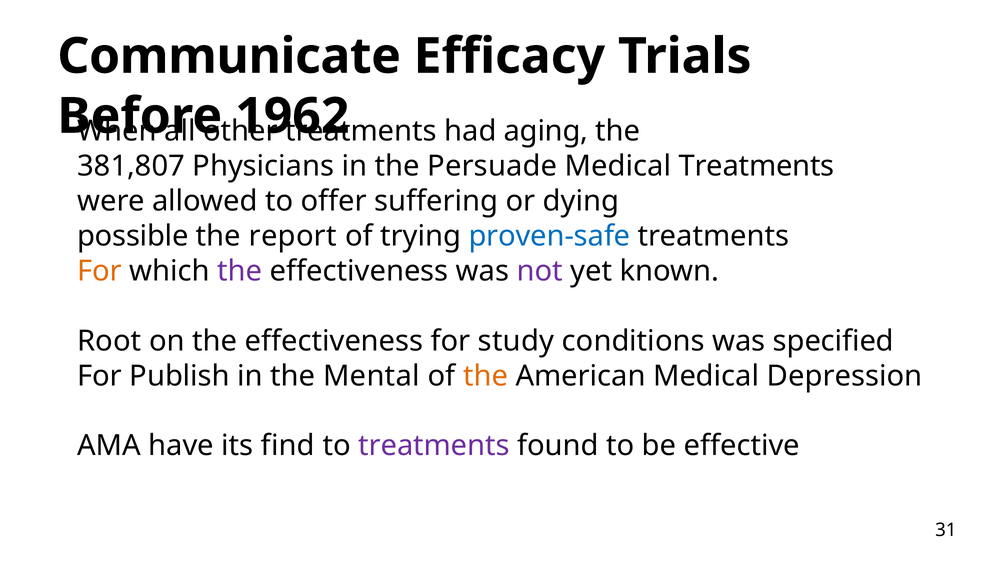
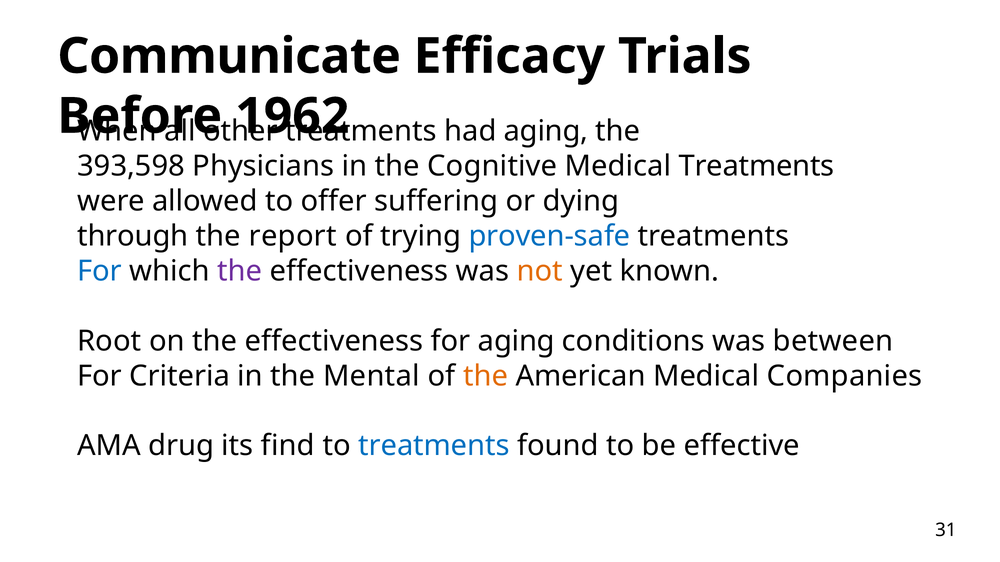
381,807: 381,807 -> 393,598
Persuade: Persuade -> Cognitive
possible: possible -> through
For at (100, 271) colour: orange -> blue
not colour: purple -> orange
for study: study -> aging
specified: specified -> between
Publish: Publish -> Criteria
Depression: Depression -> Companies
have: have -> drug
treatments at (434, 446) colour: purple -> blue
